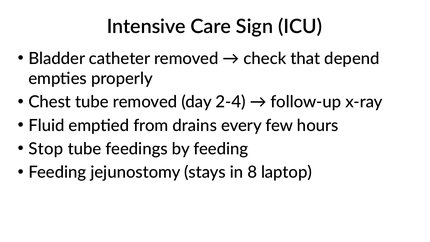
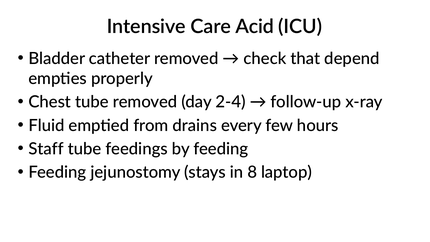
Sign: Sign -> Acid
Stop: Stop -> Staff
